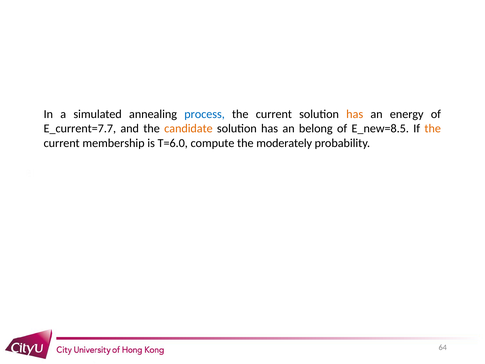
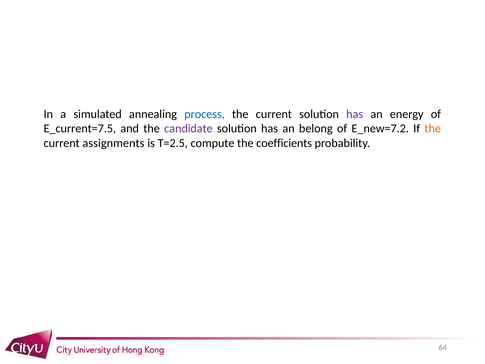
has at (355, 114) colour: orange -> purple
E_current=7.7: E_current=7.7 -> E_current=7.5
candidate colour: orange -> purple
E_new=8.5: E_new=8.5 -> E_new=7.2
membership: membership -> assignments
T=6.0: T=6.0 -> T=2.5
moderately: moderately -> coefficients
